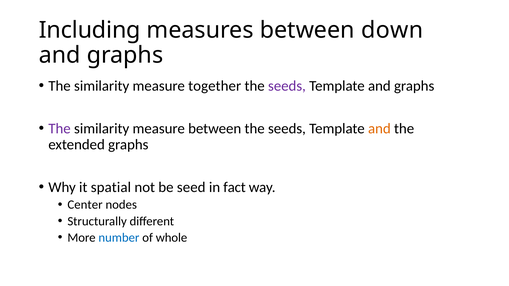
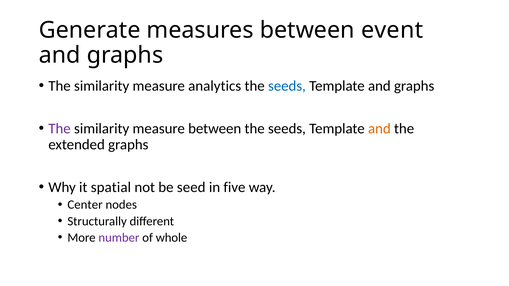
Including: Including -> Generate
down: down -> event
together: together -> analytics
seeds at (287, 86) colour: purple -> blue
fact: fact -> five
number colour: blue -> purple
